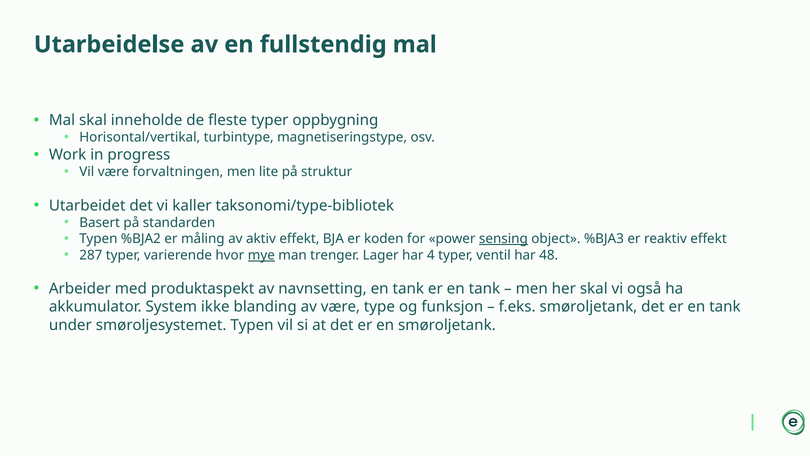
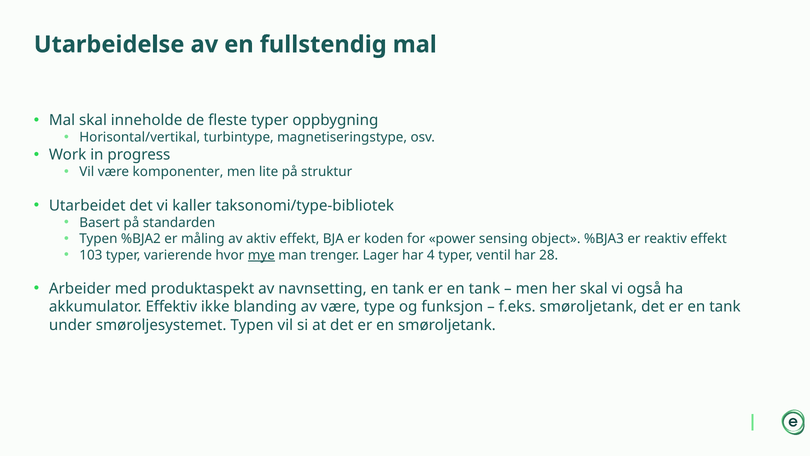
forvaltningen: forvaltningen -> komponenter
sensing underline: present -> none
287: 287 -> 103
48: 48 -> 28
System: System -> Effektiv
